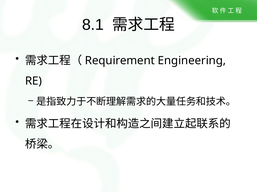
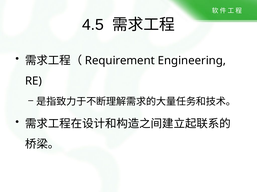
8.1: 8.1 -> 4.5
